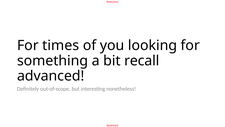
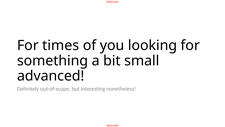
recall: recall -> small
